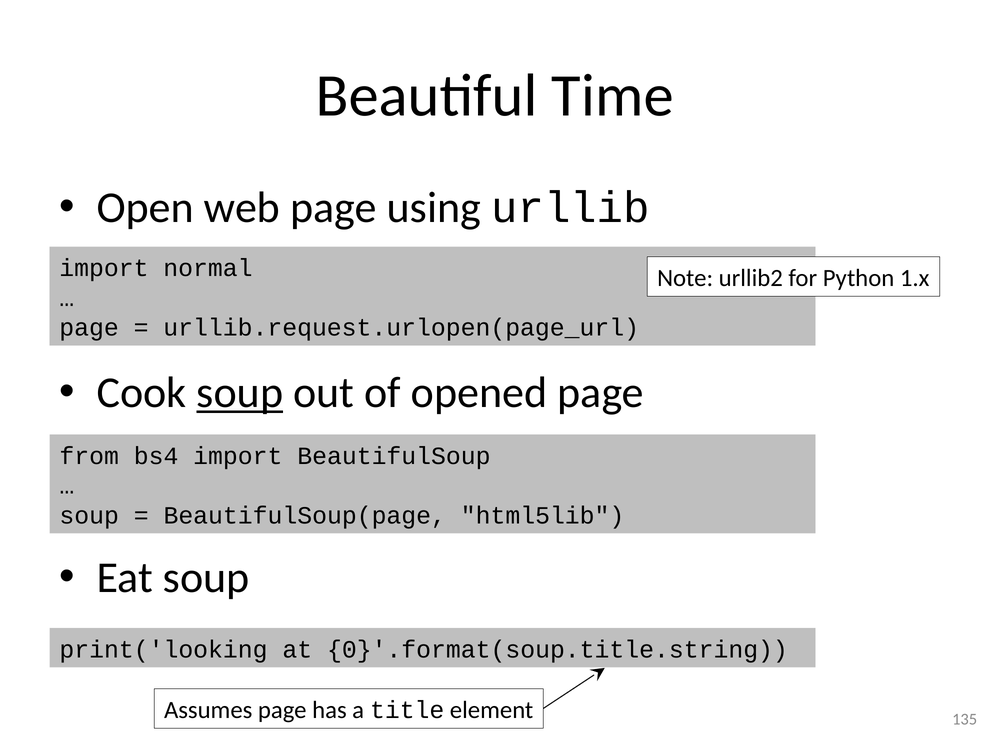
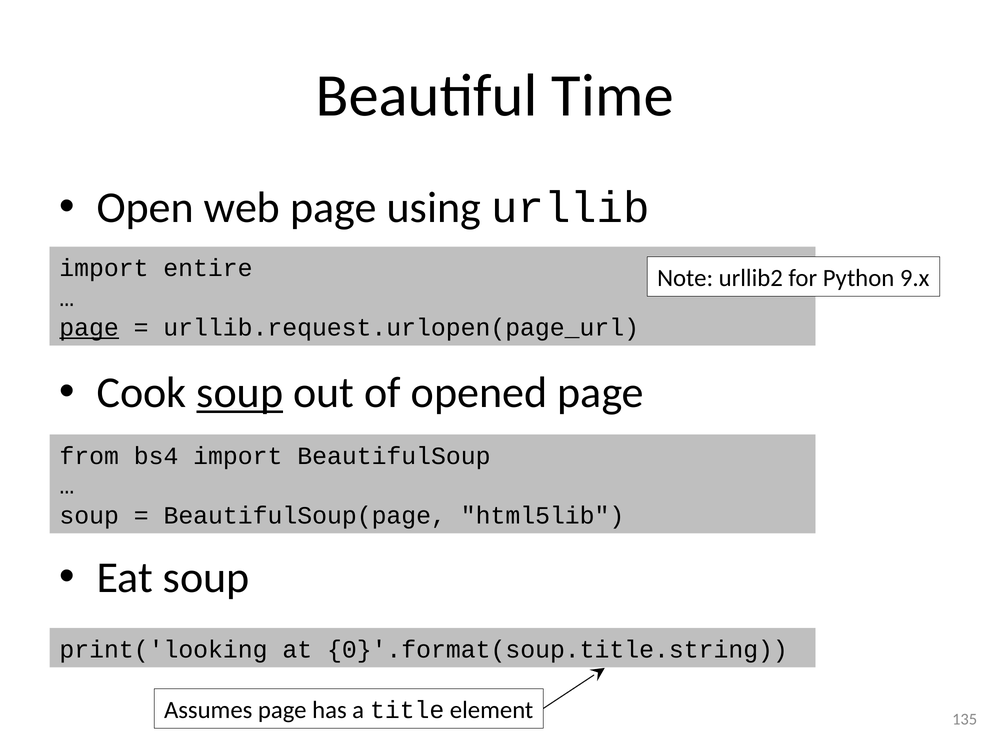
normal: normal -> entire
1.x: 1.x -> 9.x
page at (89, 328) underline: none -> present
